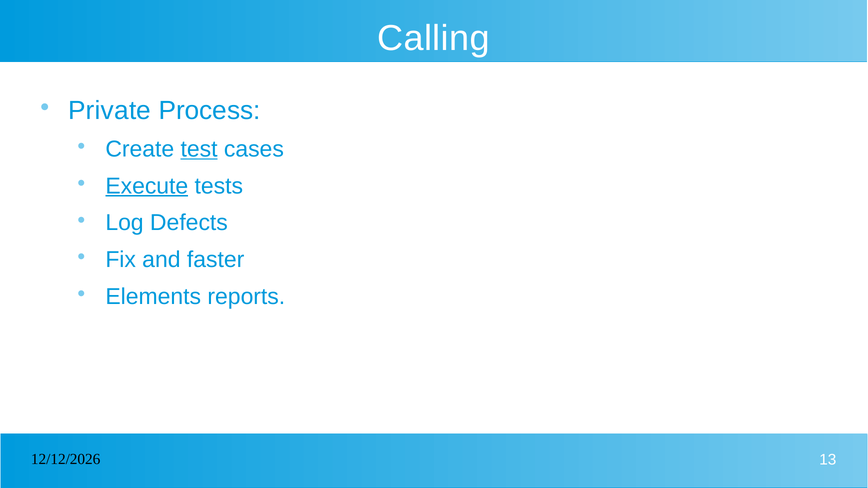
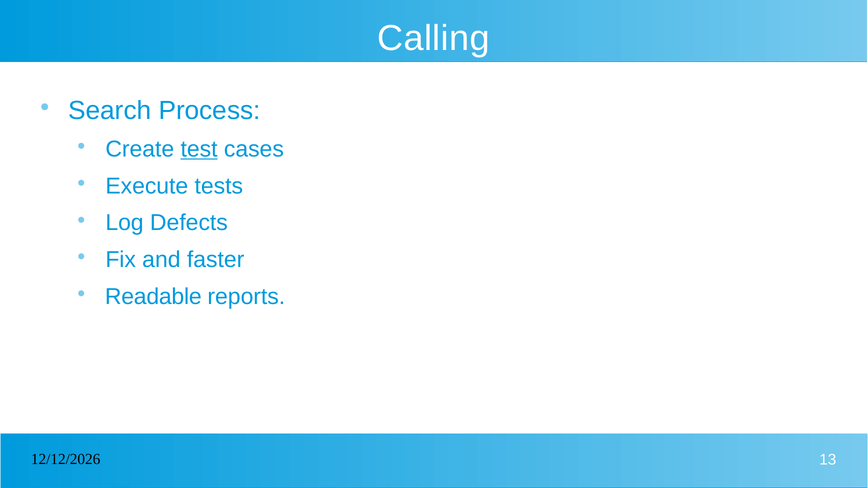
Private: Private -> Search
Execute underline: present -> none
Elements: Elements -> Readable
